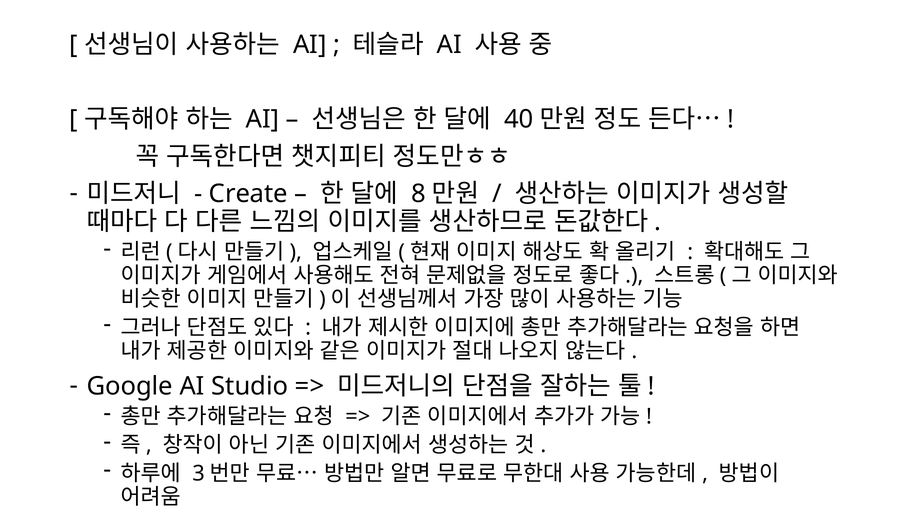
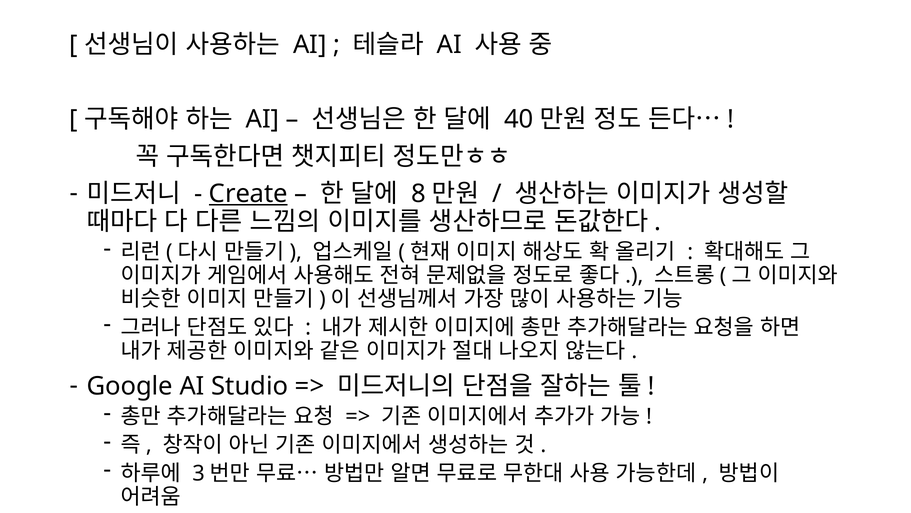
Create underline: none -> present
